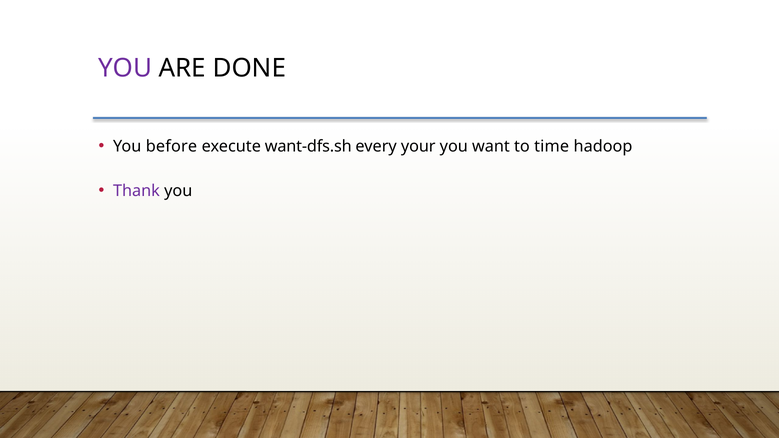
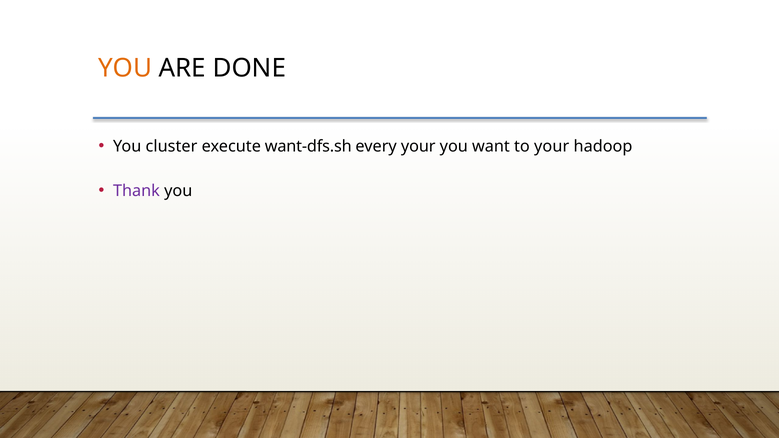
YOU at (125, 68) colour: purple -> orange
before: before -> cluster
to time: time -> your
